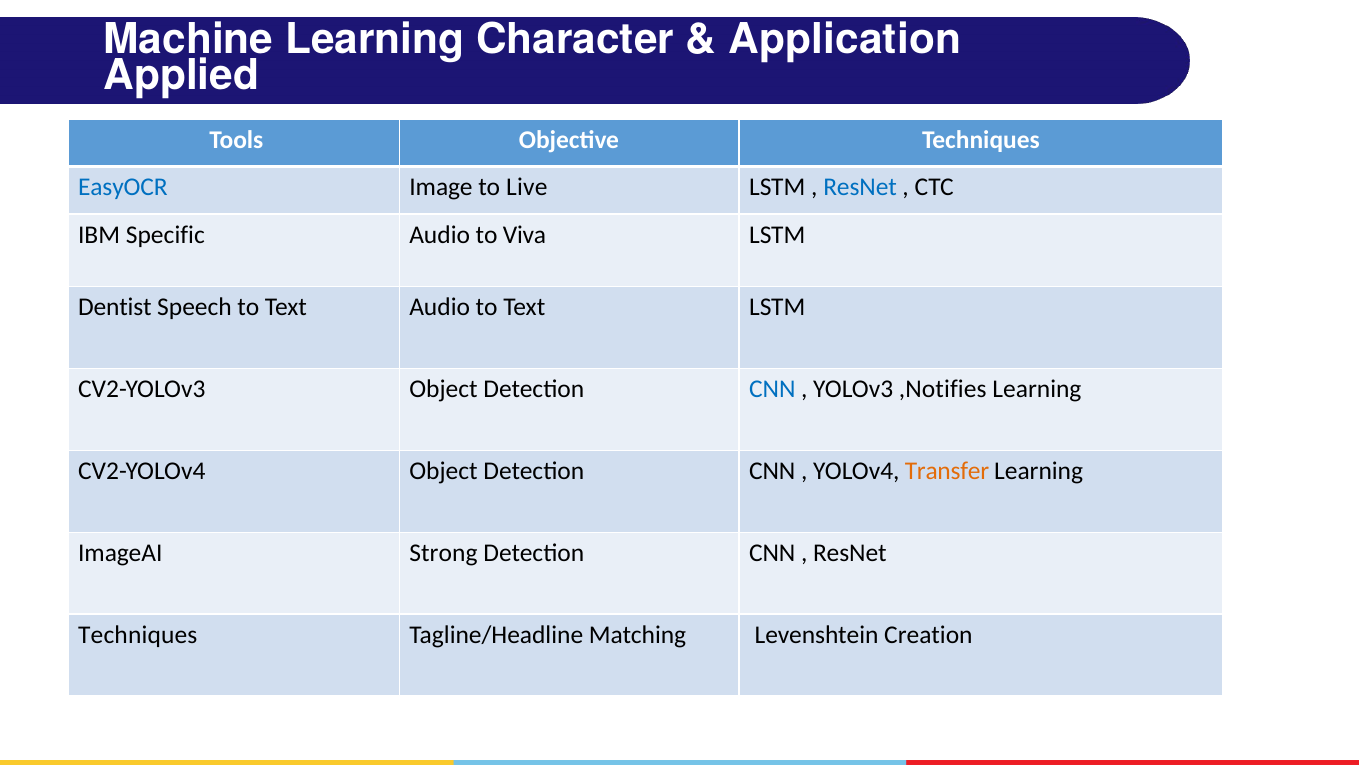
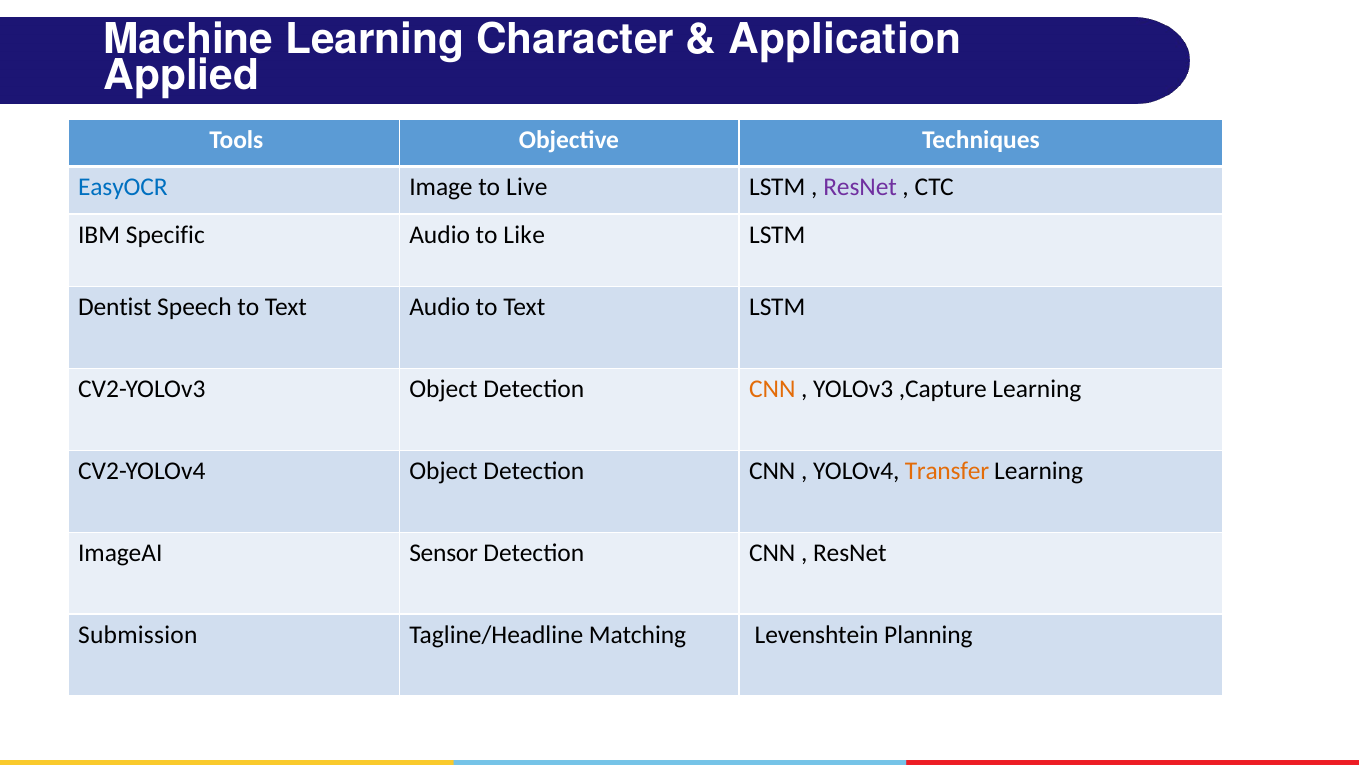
ResNet at (860, 187) colour: blue -> purple
Viva: Viva -> Like
CNN at (772, 389) colour: blue -> orange
,Notifies: ,Notifies -> ,Capture
Strong: Strong -> Sensor
Techniques at (138, 635): Techniques -> Submission
Creation: Creation -> Planning
